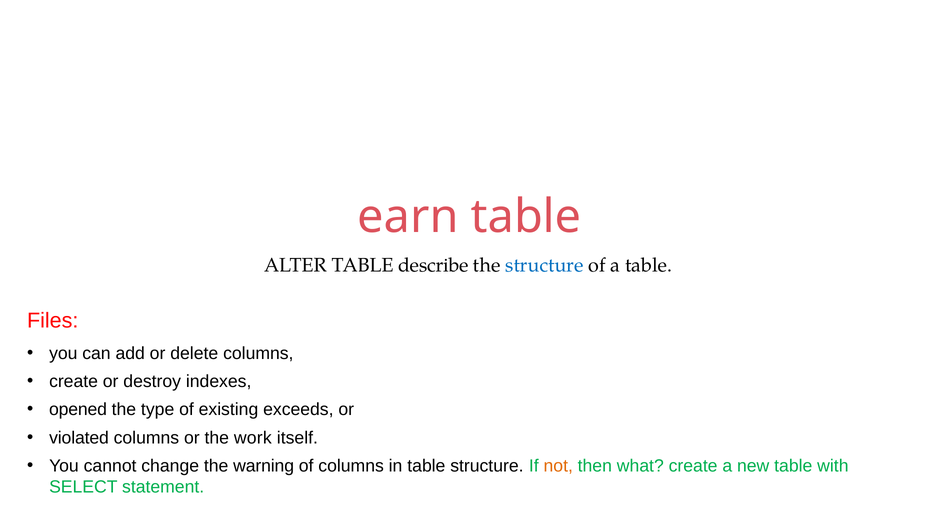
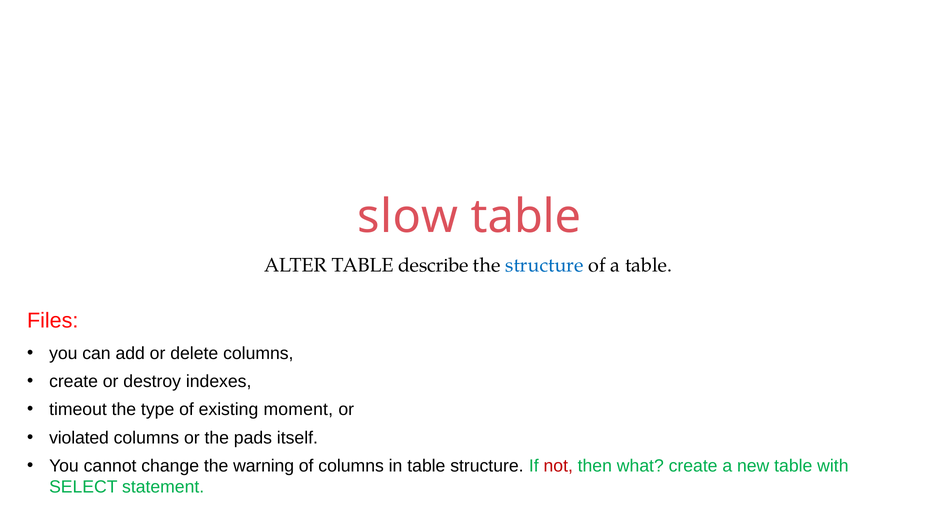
earn: earn -> slow
opened: opened -> timeout
exceeds: exceeds -> moment
work: work -> pads
not colour: orange -> red
